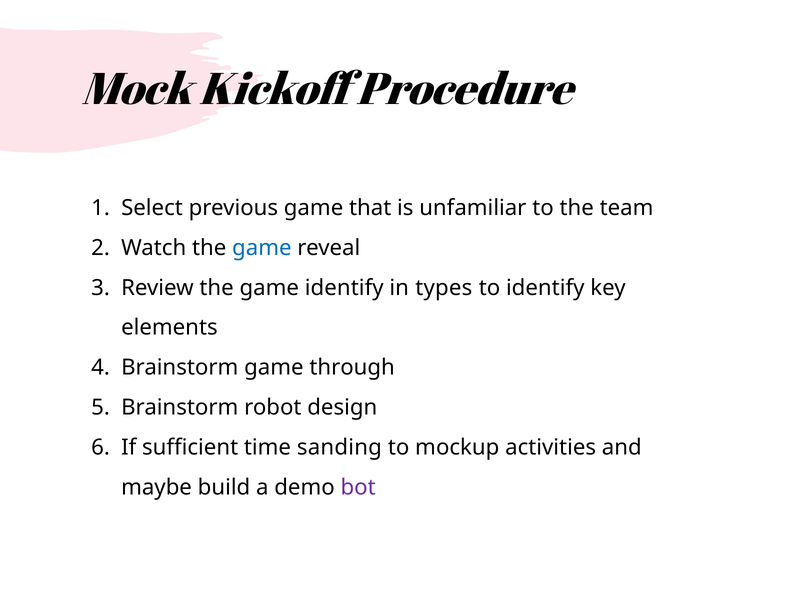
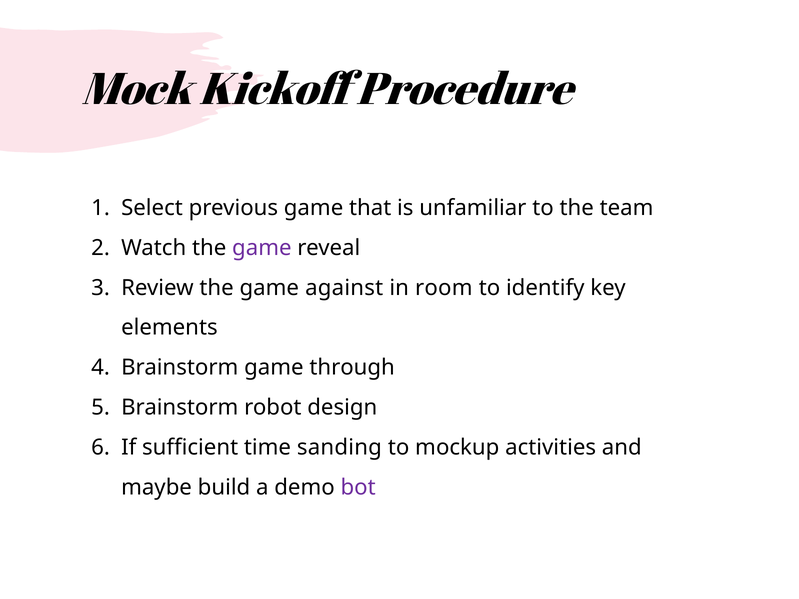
game at (262, 248) colour: blue -> purple
game identify: identify -> against
types: types -> room
